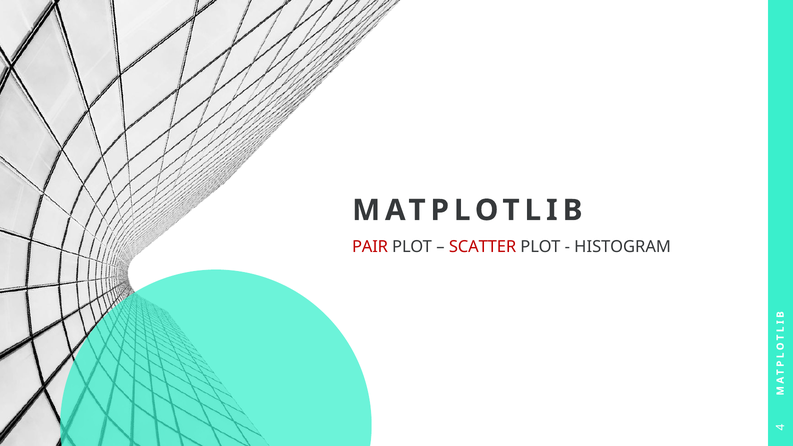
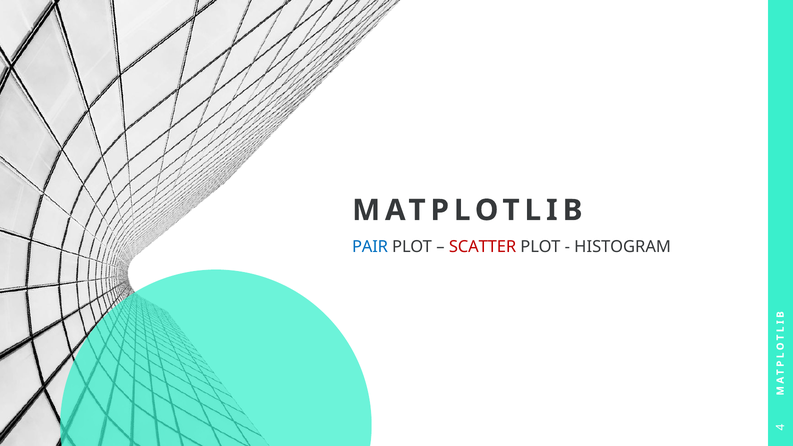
PAIR colour: red -> blue
